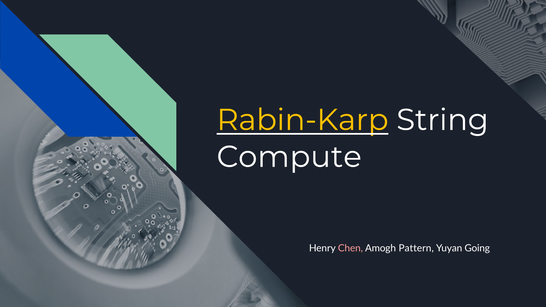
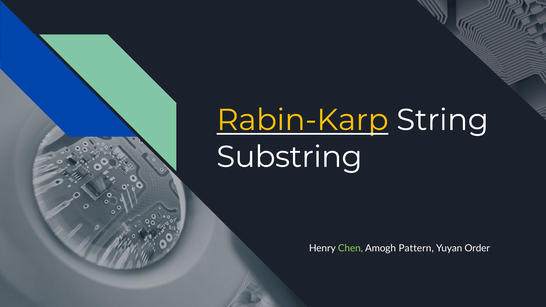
Compute: Compute -> Substring
Chen colour: pink -> light green
Going: Going -> Order
